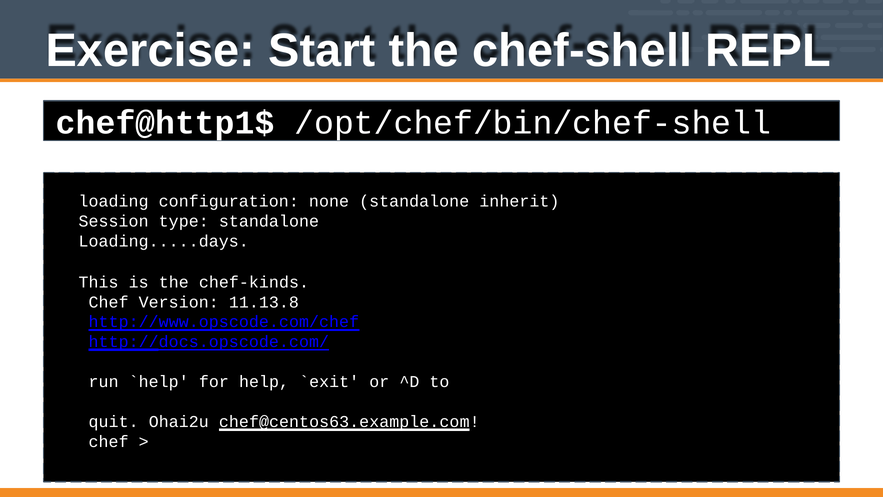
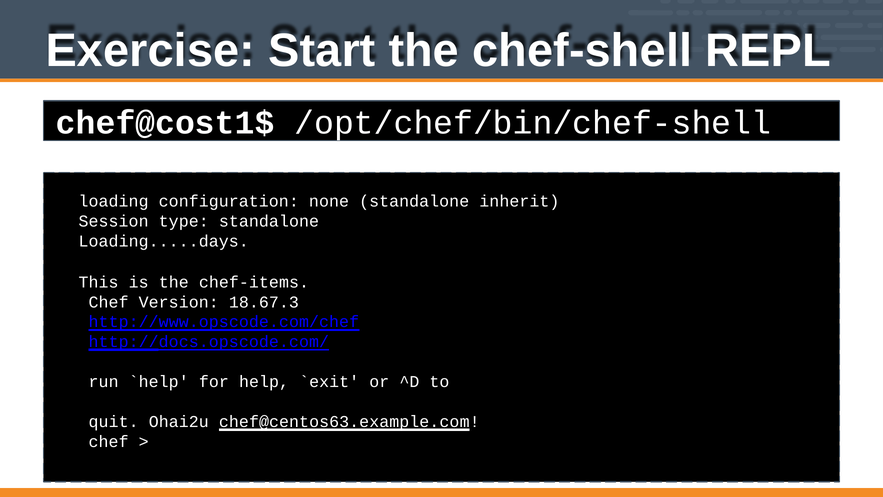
chef@http1$: chef@http1$ -> chef@cost1$
chef-kinds: chef-kinds -> chef-items
11.13.8: 11.13.8 -> 18.67.3
